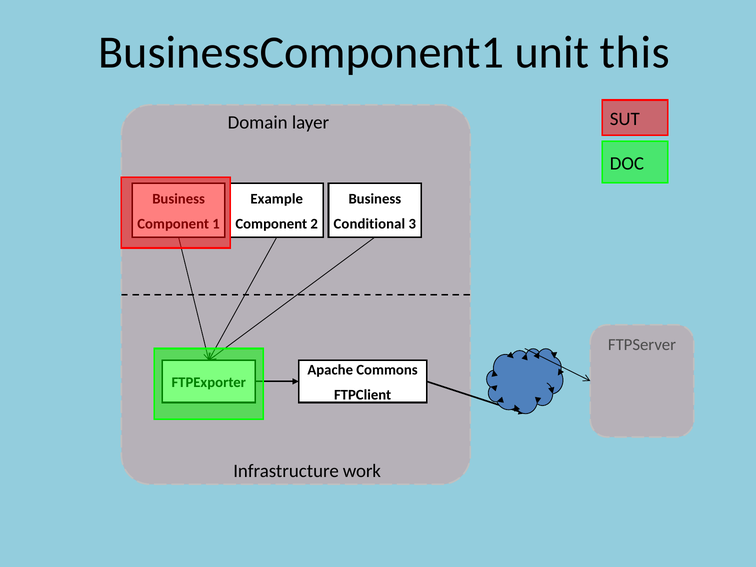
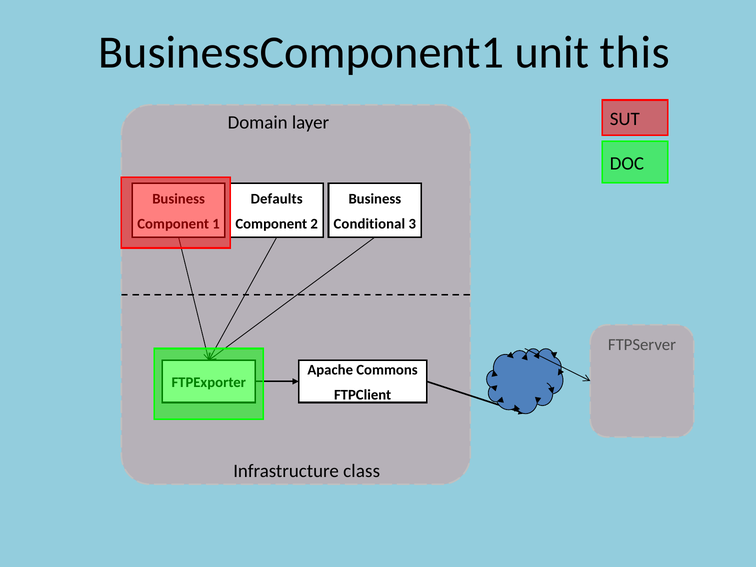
Example: Example -> Defaults
work: work -> class
